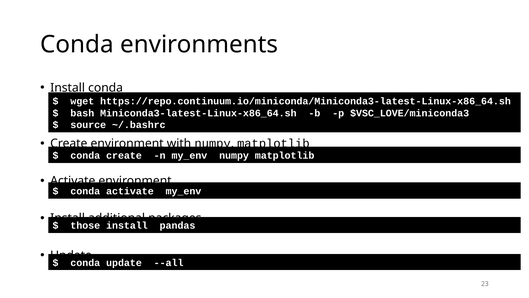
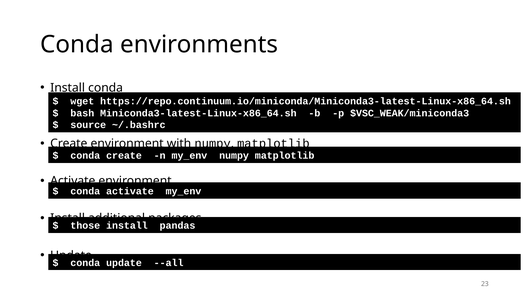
$VSC_LOVE/miniconda3: $VSC_LOVE/miniconda3 -> $VSC_WEAK/miniconda3
